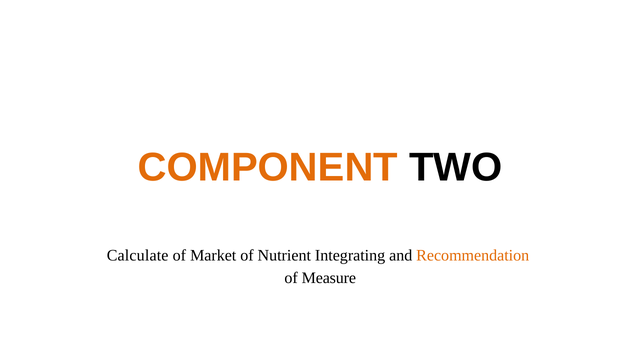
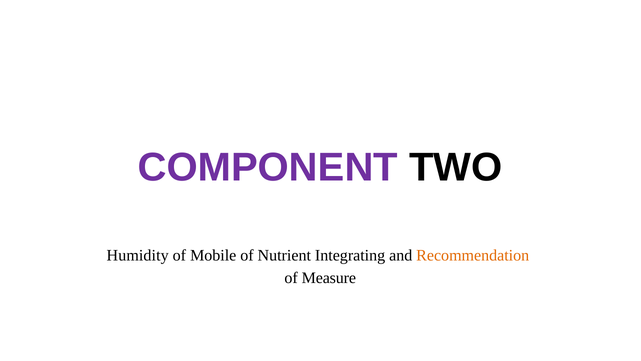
COMPONENT colour: orange -> purple
Calculate: Calculate -> Humidity
Market: Market -> Mobile
